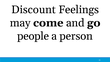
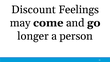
people: people -> longer
